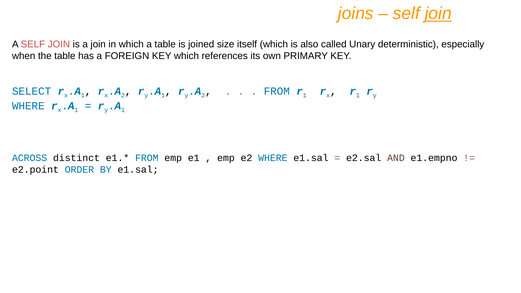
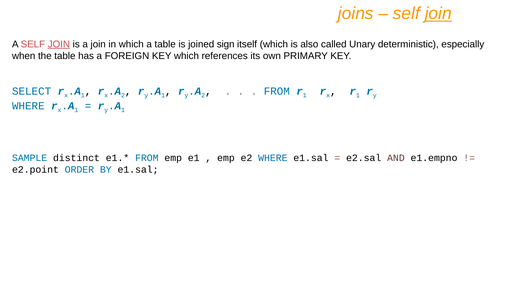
JOIN at (59, 44) underline: none -> present
size: size -> sign
ACROSS: ACROSS -> SAMPLE
